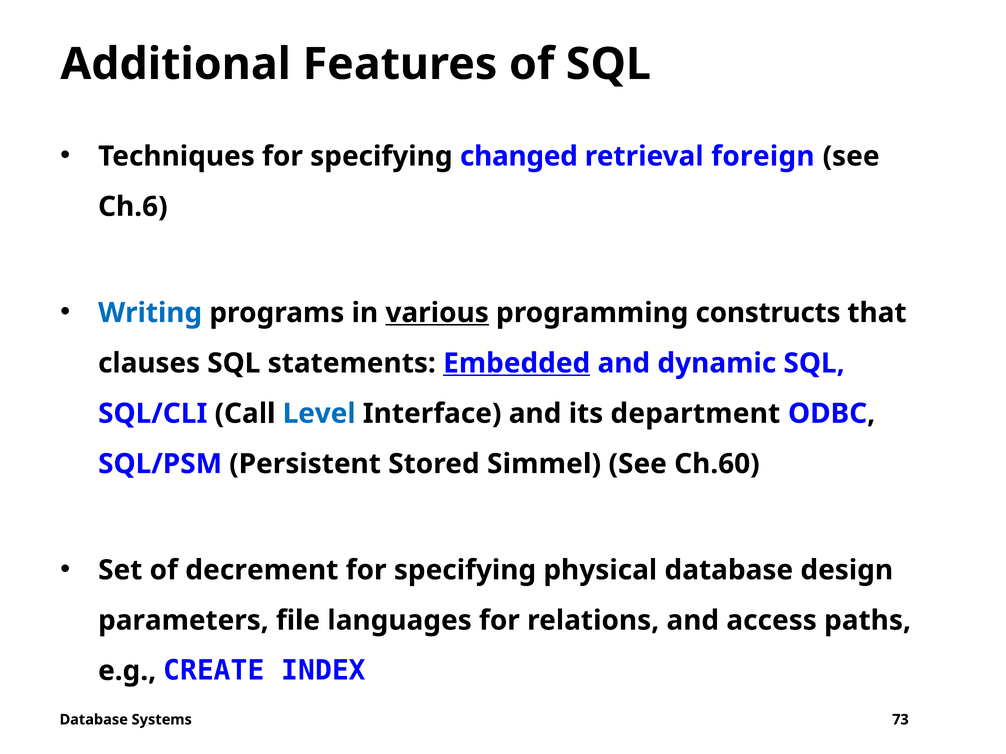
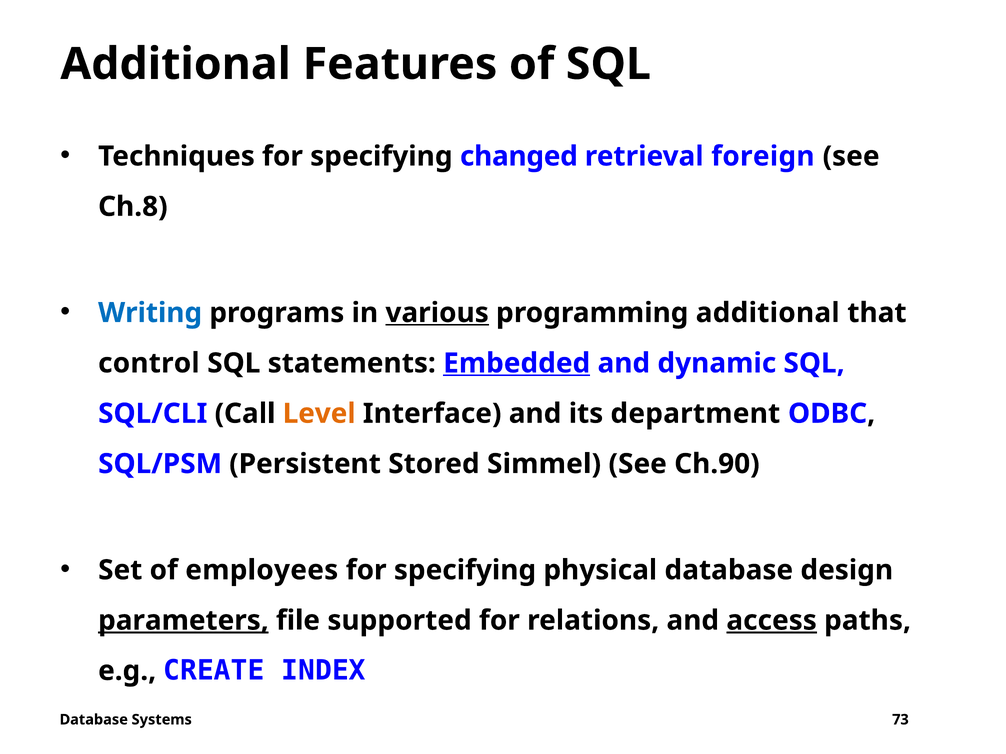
Ch.6: Ch.6 -> Ch.8
programming constructs: constructs -> additional
clauses: clauses -> control
Level colour: blue -> orange
Ch.60: Ch.60 -> Ch.90
decrement: decrement -> employees
parameters underline: none -> present
languages: languages -> supported
access underline: none -> present
